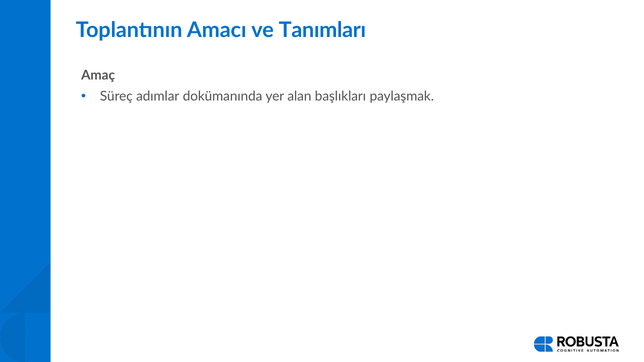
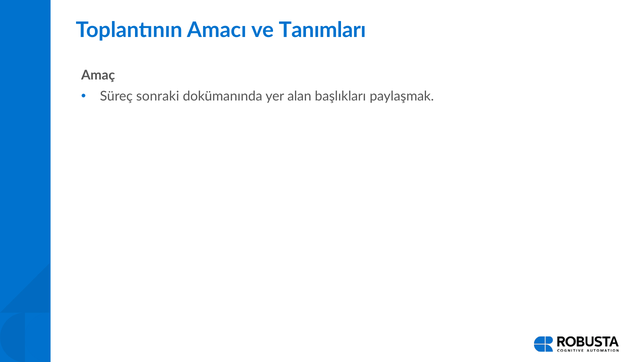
adımlar: adımlar -> sonraki
